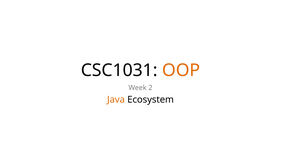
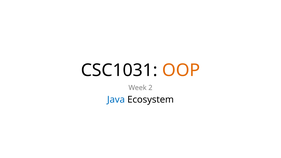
Java colour: orange -> blue
